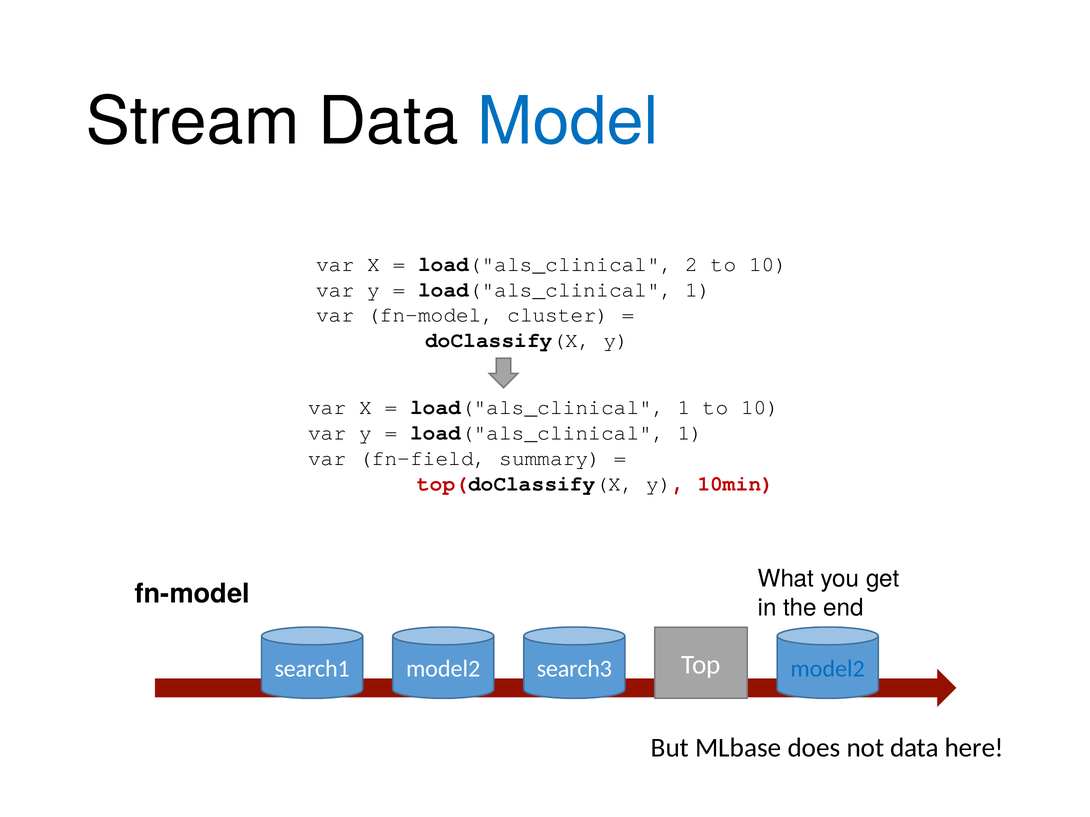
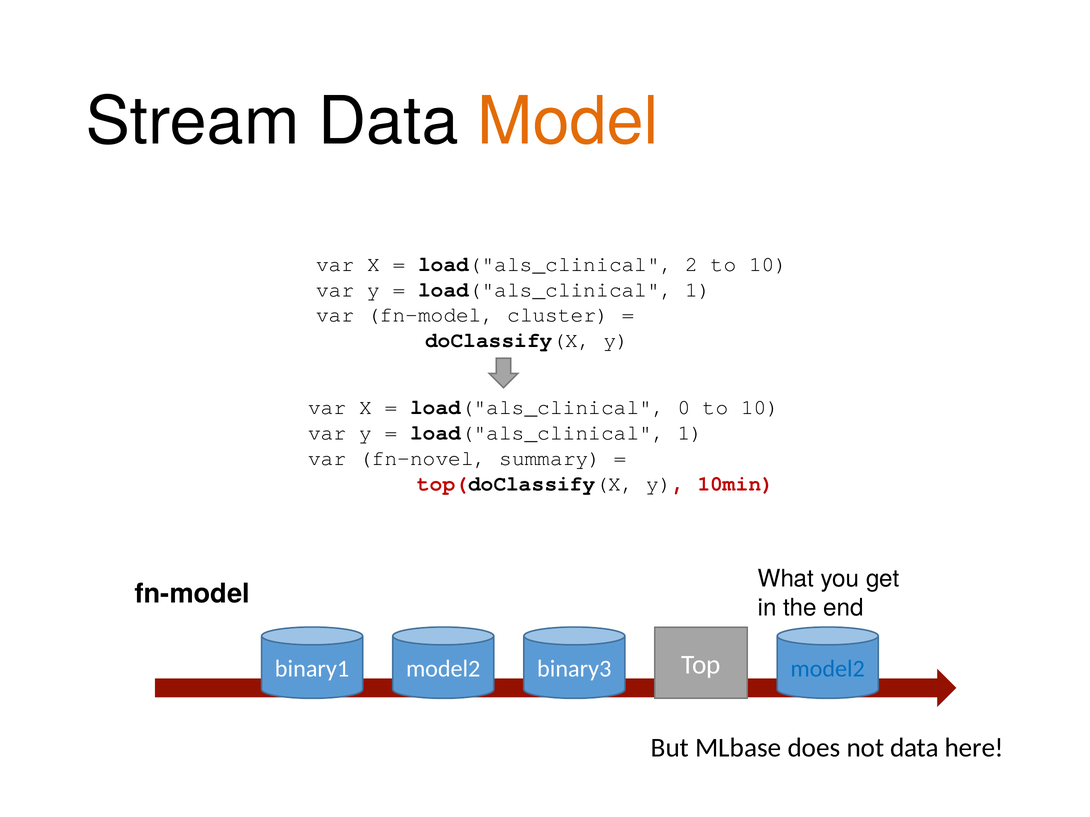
Model colour: blue -> orange
1 at (684, 408): 1 -> 0
fn-field: fn-field -> fn-novel
search1: search1 -> binary1
search3: search3 -> binary3
